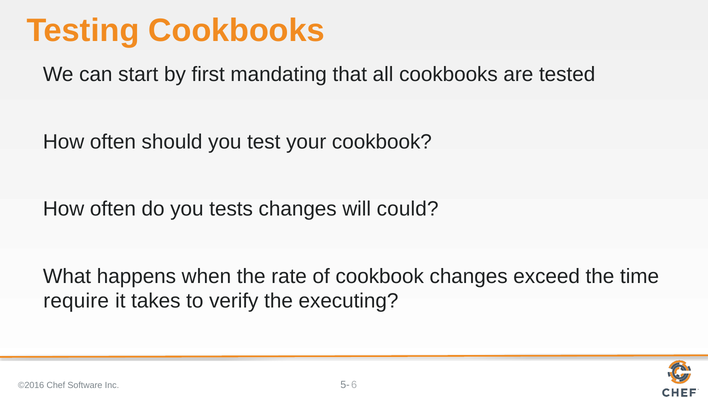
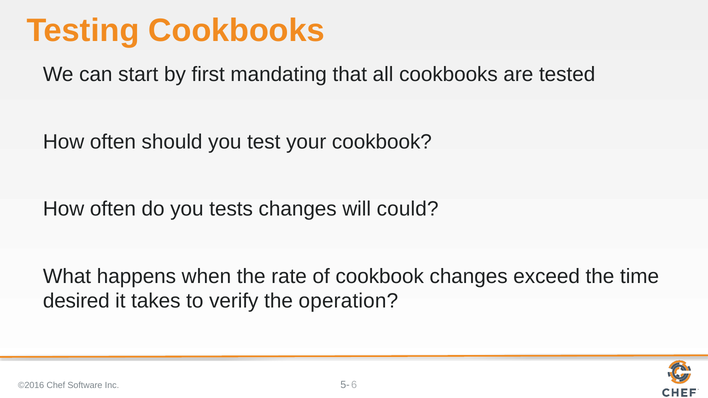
require: require -> desired
executing: executing -> operation
